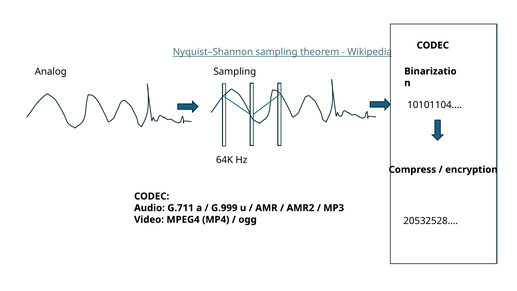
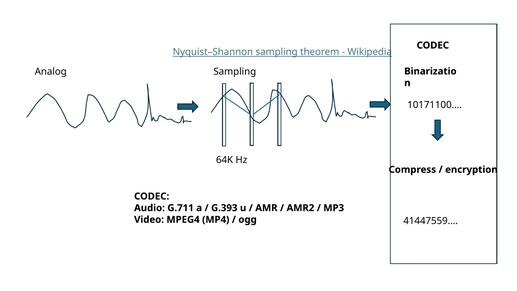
10101104…: 10101104… -> 10171100…
G.999: G.999 -> G.393
20532528…: 20532528… -> 41447559…
